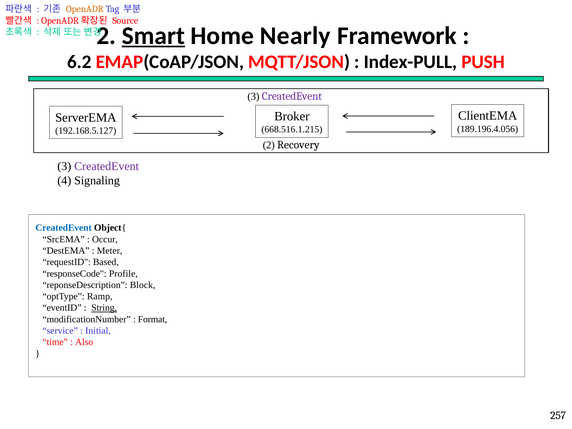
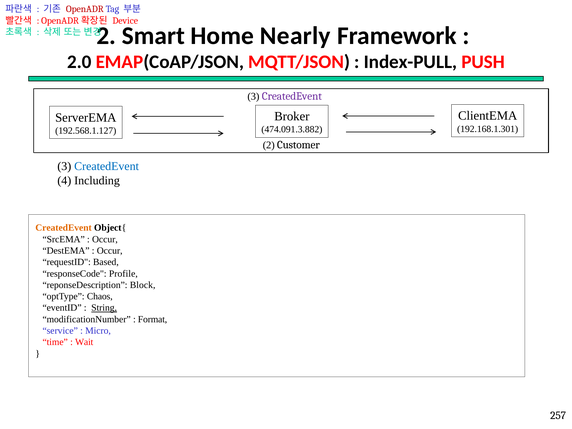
OpenADR colour: orange -> red
Source: Source -> Device
Smart underline: present -> none
6.2: 6.2 -> 2.0
189.196.4.056: 189.196.4.056 -> 192.168.1.301
668.516.1.215: 668.516.1.215 -> 474.091.3.882
192.168.5.127: 192.168.5.127 -> 192.568.1.127
Recovery: Recovery -> Customer
CreatedEvent at (107, 166) colour: purple -> blue
Signaling: Signaling -> Including
CreatedEvent at (64, 228) colour: blue -> orange
Meter at (110, 251): Meter -> Occur
Ramp: Ramp -> Chaos
Initial: Initial -> Micro
Also: Also -> Wait
